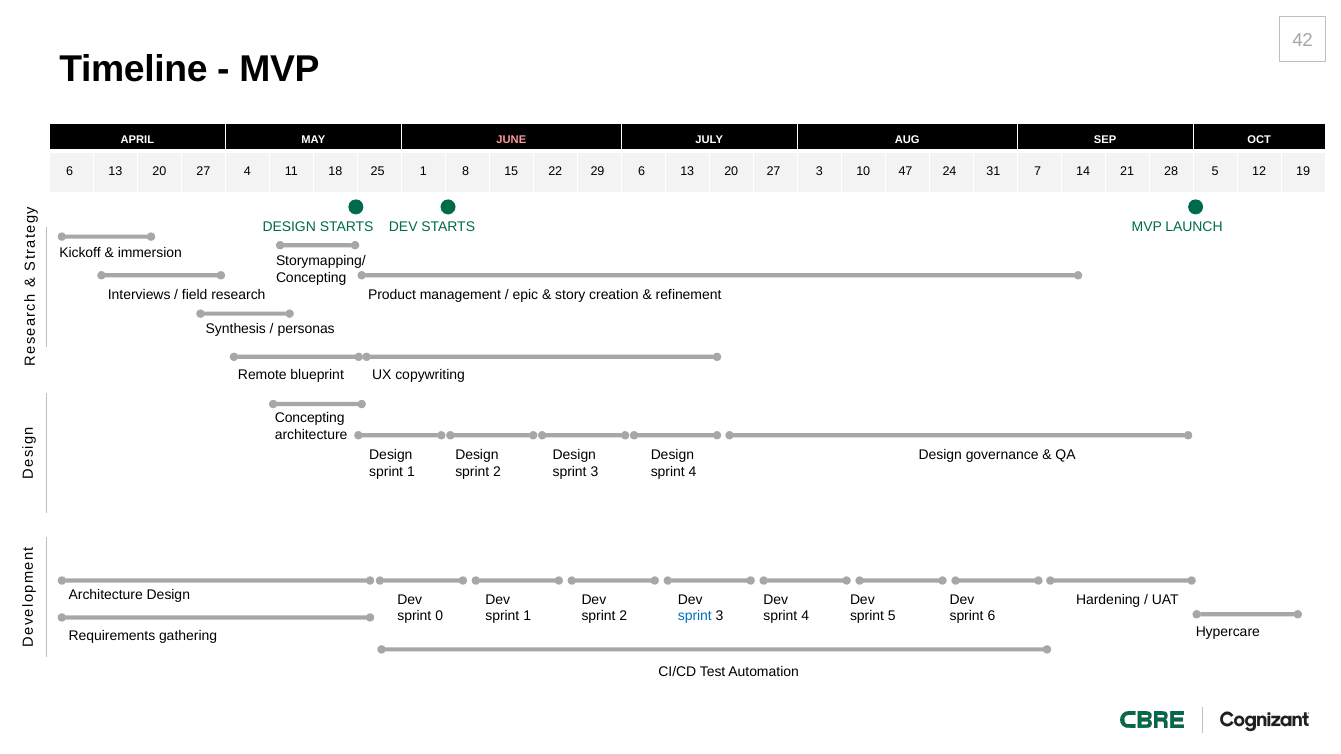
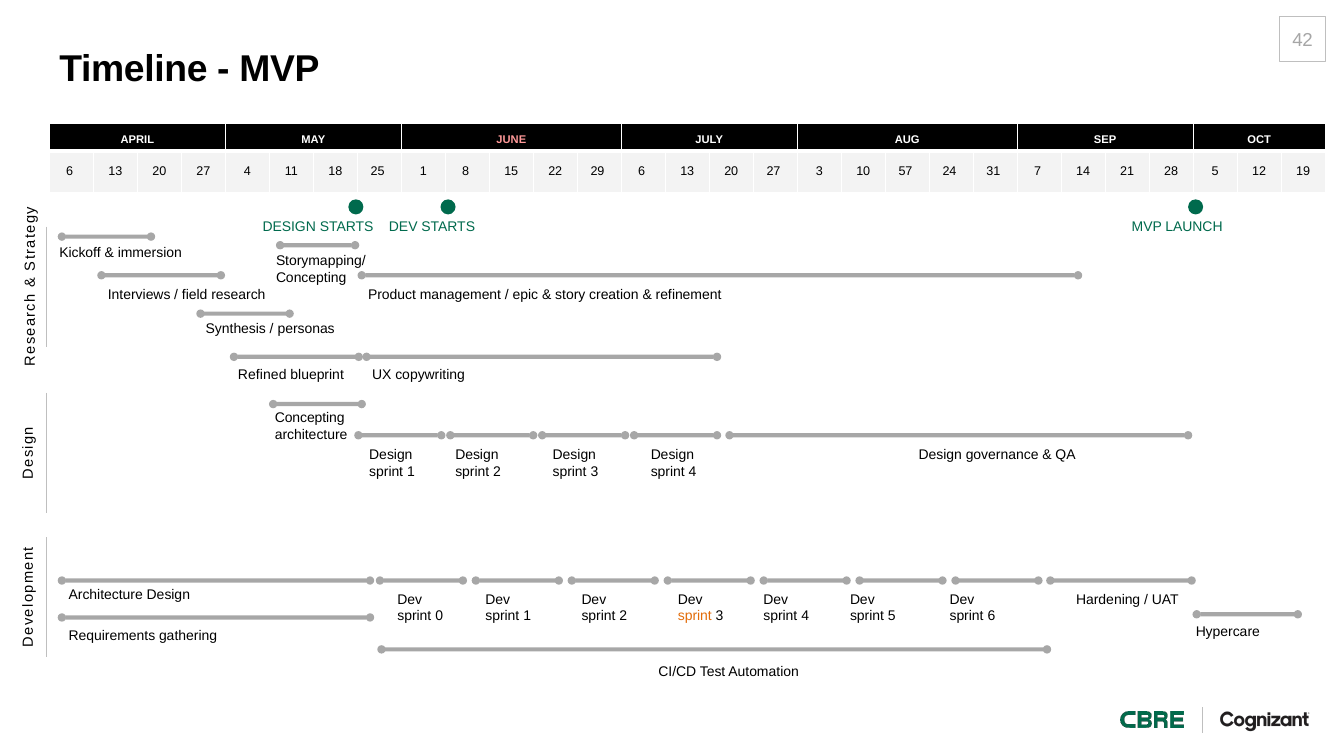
47: 47 -> 57
Remote: Remote -> Refined
sprint at (695, 617) colour: blue -> orange
